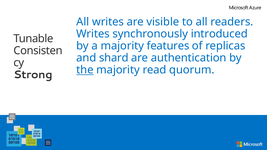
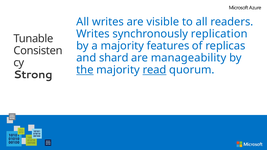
introduced: introduced -> replication
authentication: authentication -> manageability
read underline: none -> present
